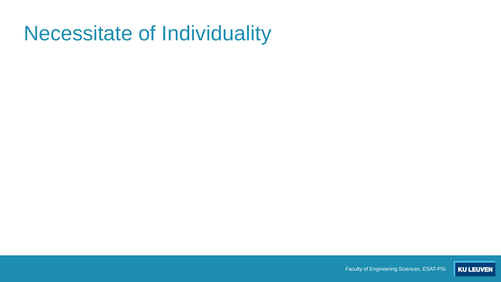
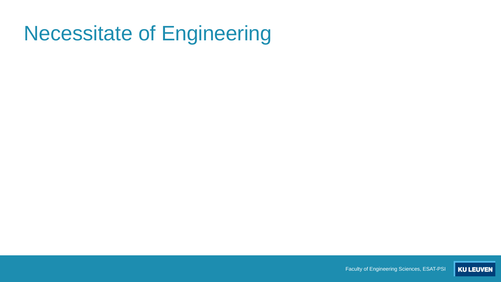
Individuality at (217, 34): Individuality -> Engineering
